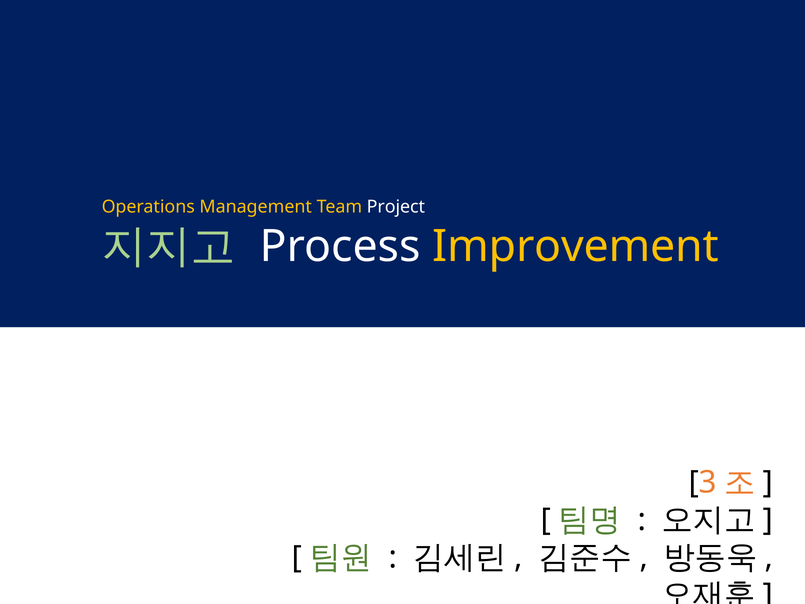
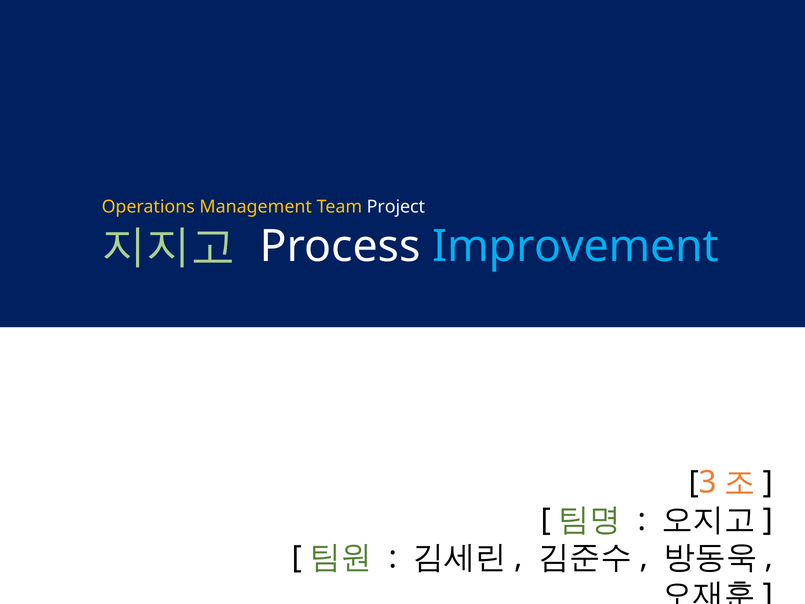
Improvement colour: yellow -> light blue
